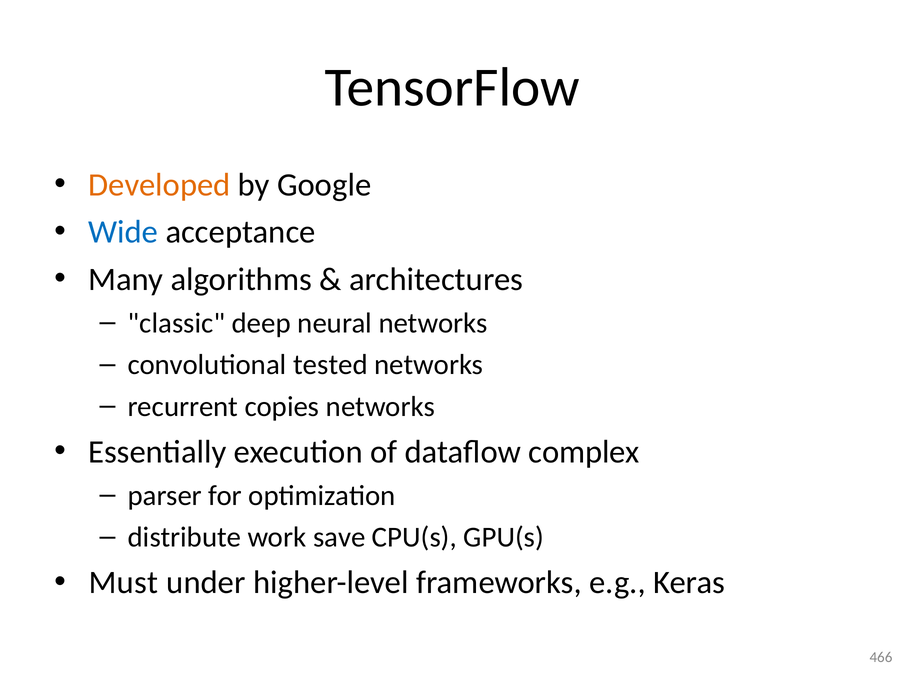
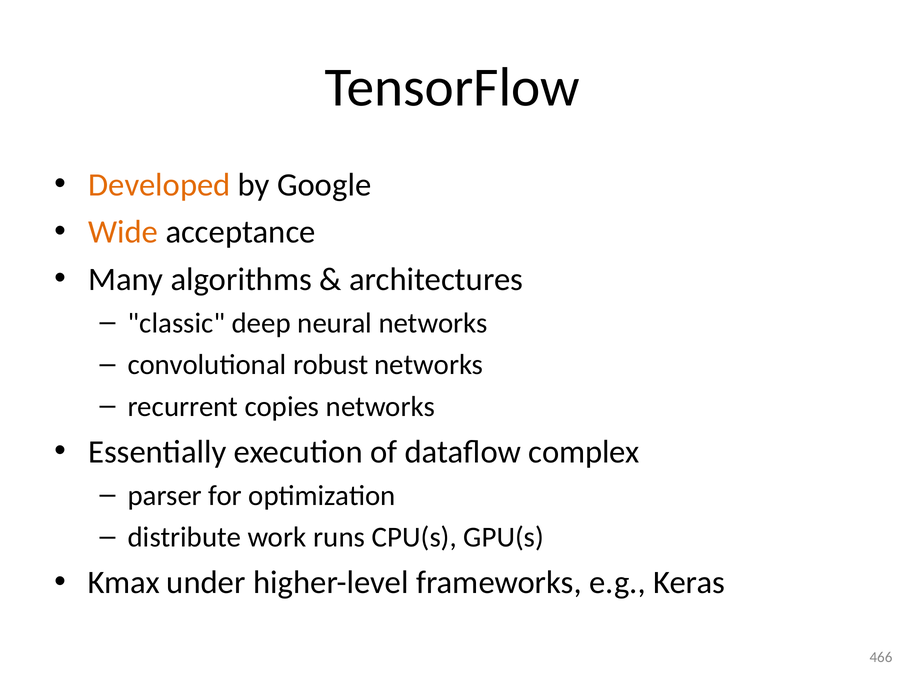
Wide colour: blue -> orange
tested: tested -> robust
save: save -> runs
Must: Must -> Kmax
